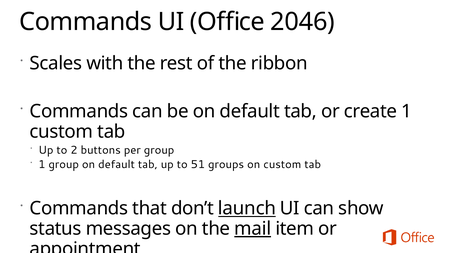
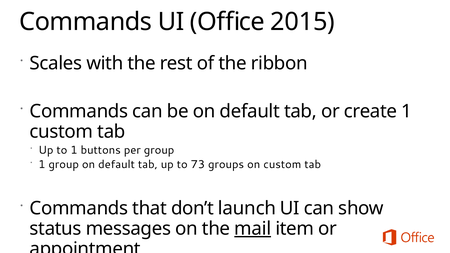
2046: 2046 -> 2015
to 2: 2 -> 1
51: 51 -> 73
launch underline: present -> none
